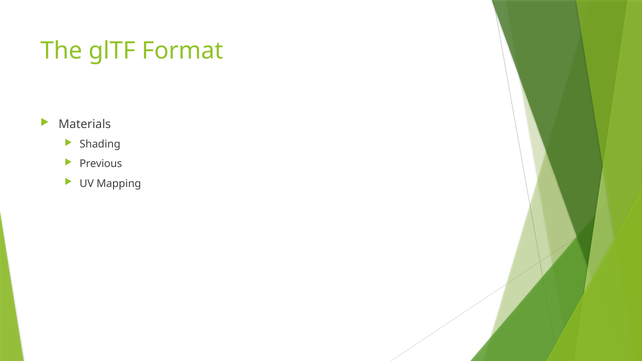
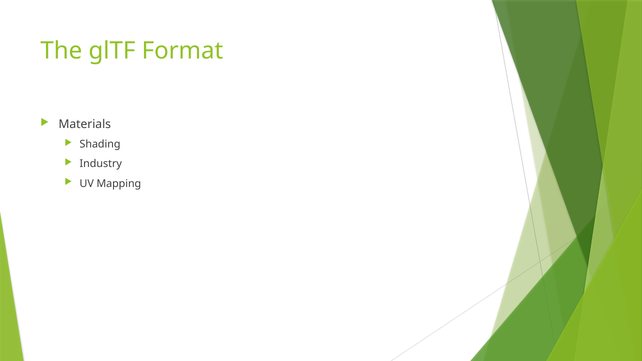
Previous: Previous -> Industry
